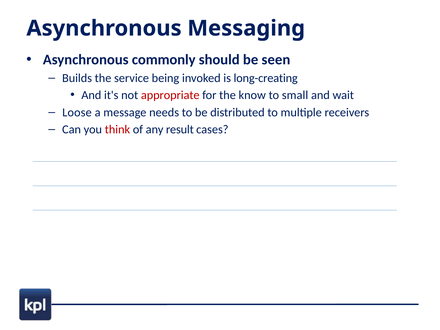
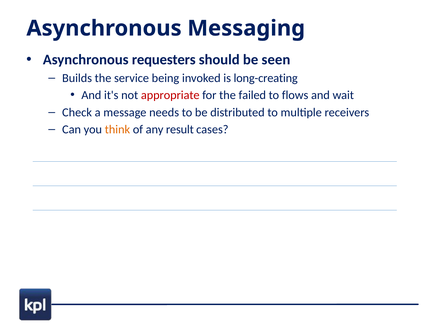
commonly: commonly -> requesters
know: know -> failed
small: small -> flows
Loose: Loose -> Check
think colour: red -> orange
